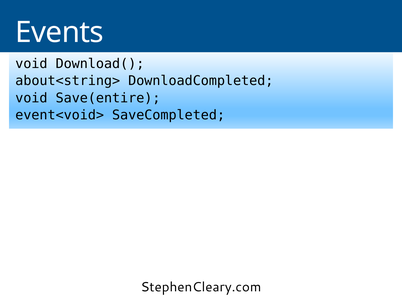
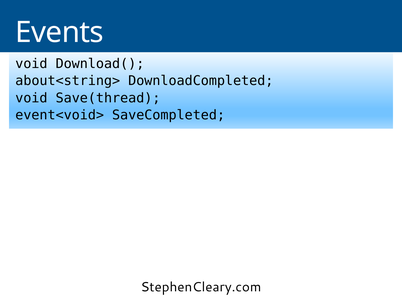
Save(entire: Save(entire -> Save(thread
